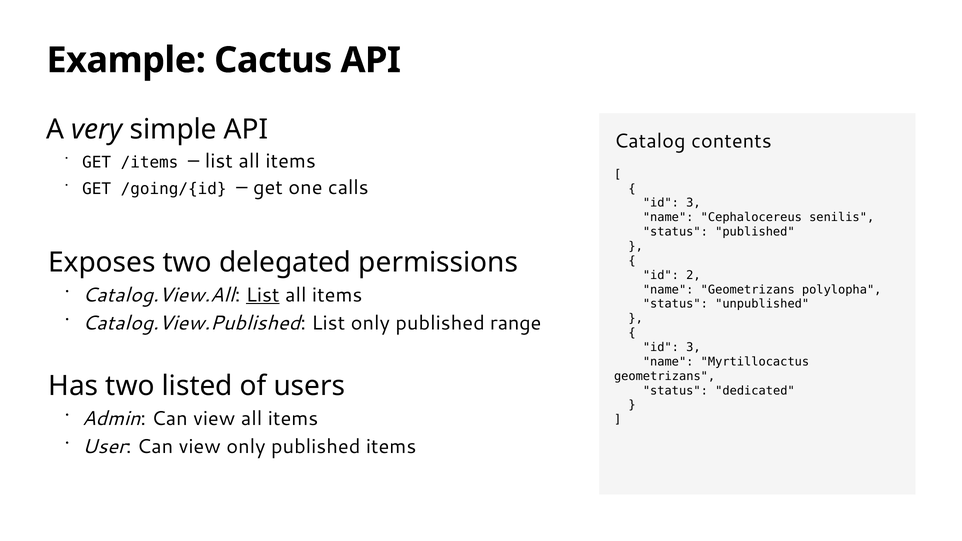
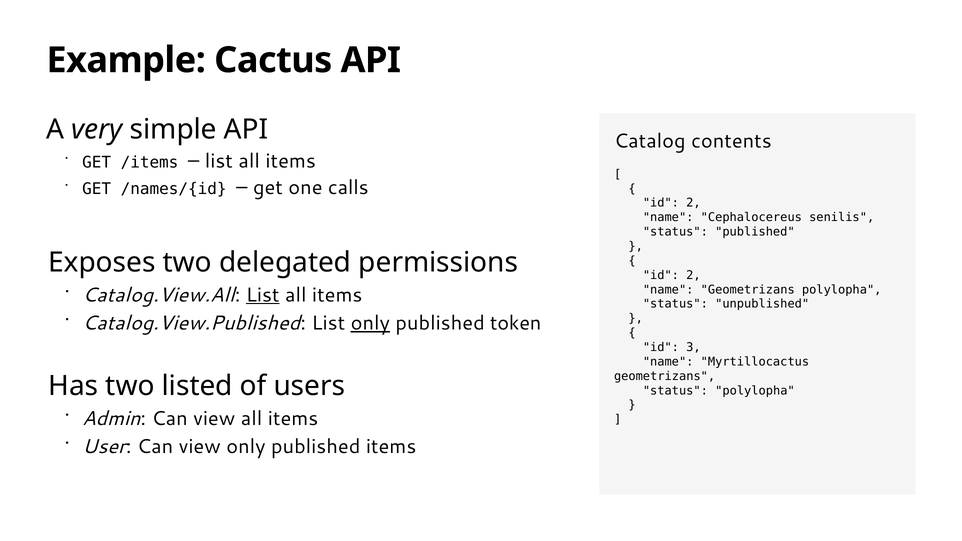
/going/{id: /going/{id -> /names/{id
3 at (693, 203): 3 -> 2
only at (370, 323) underline: none -> present
range: range -> token
status dedicated: dedicated -> polylopha
